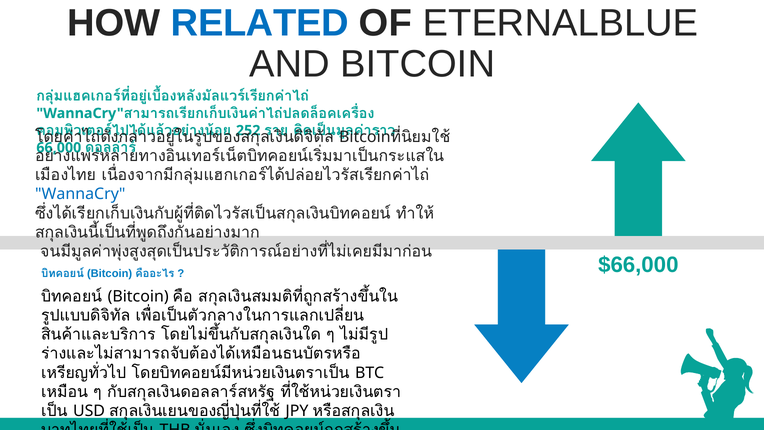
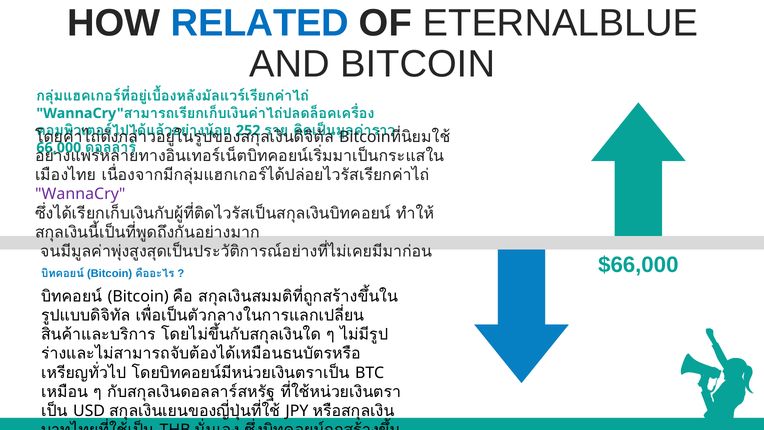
WannaCry colour: blue -> purple
